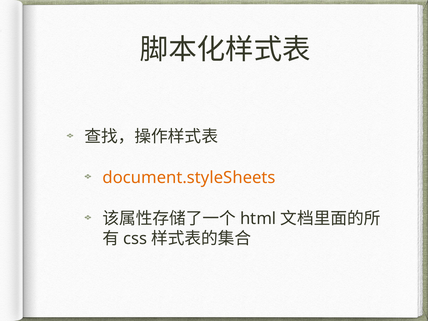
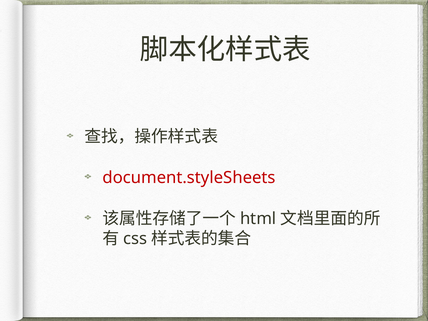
document.styleSheets colour: orange -> red
